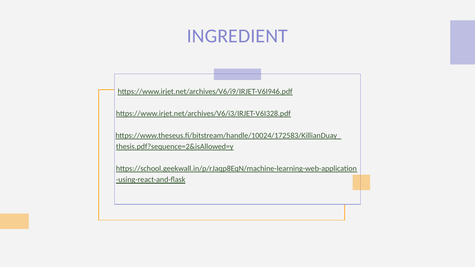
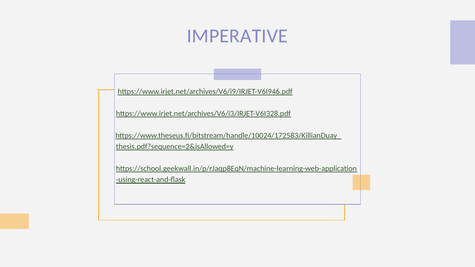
INGREDIENT: INGREDIENT -> IMPERATIVE
